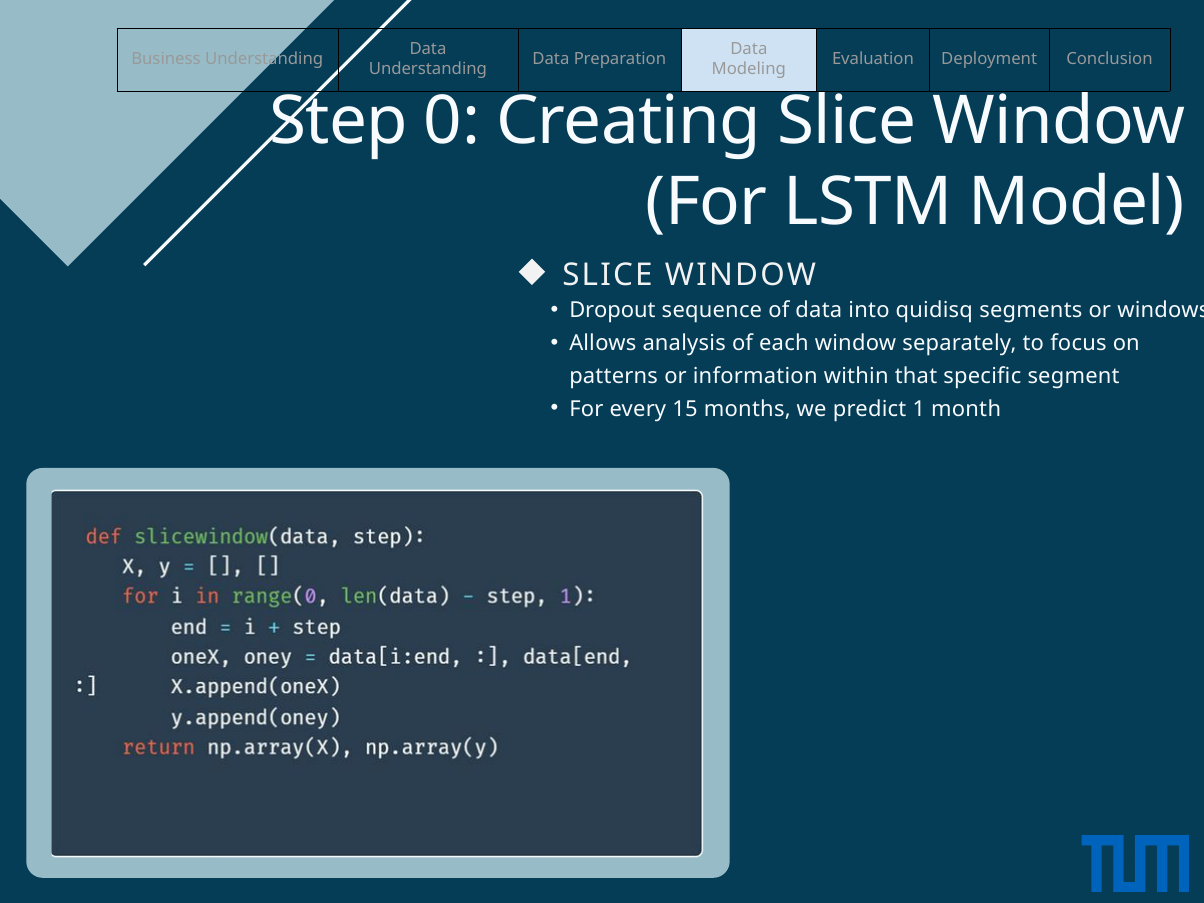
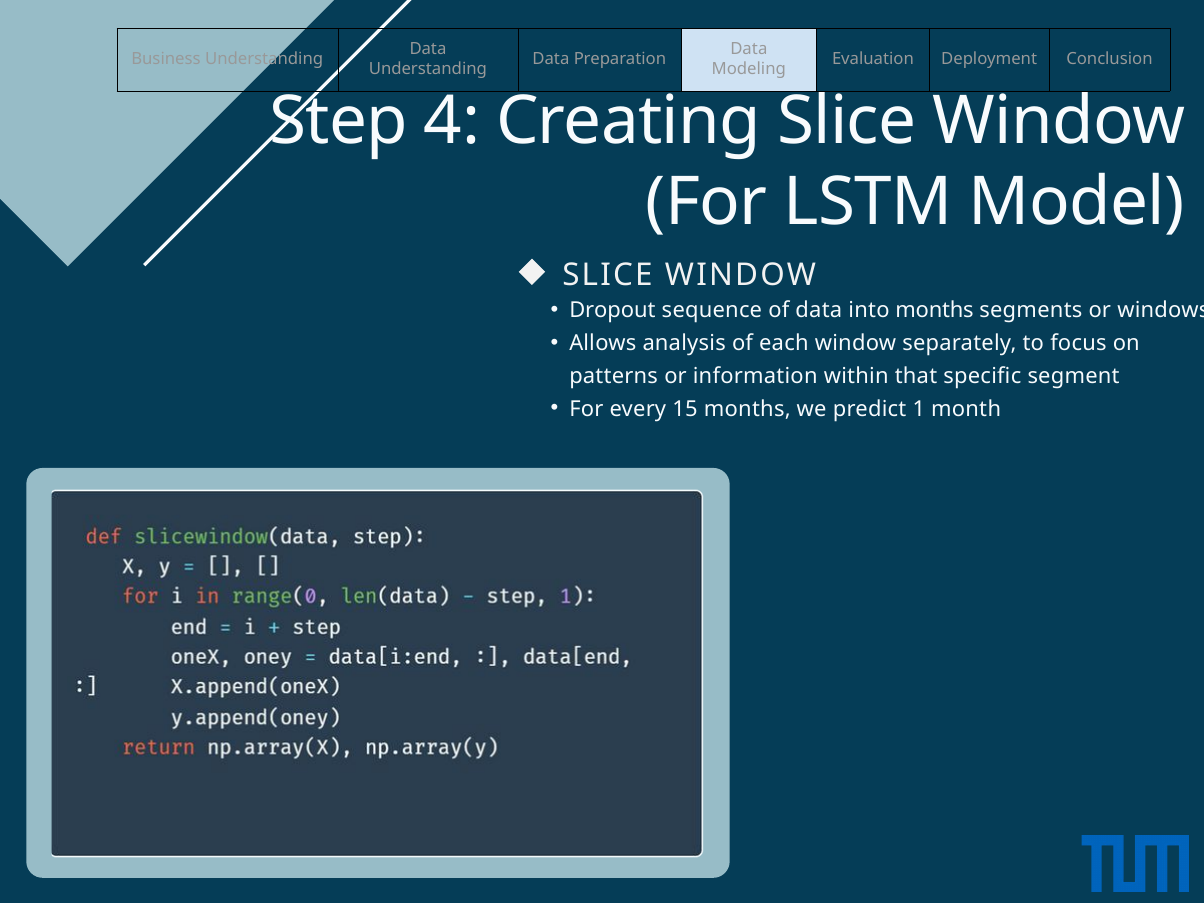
0: 0 -> 4
into quidisq: quidisq -> months
